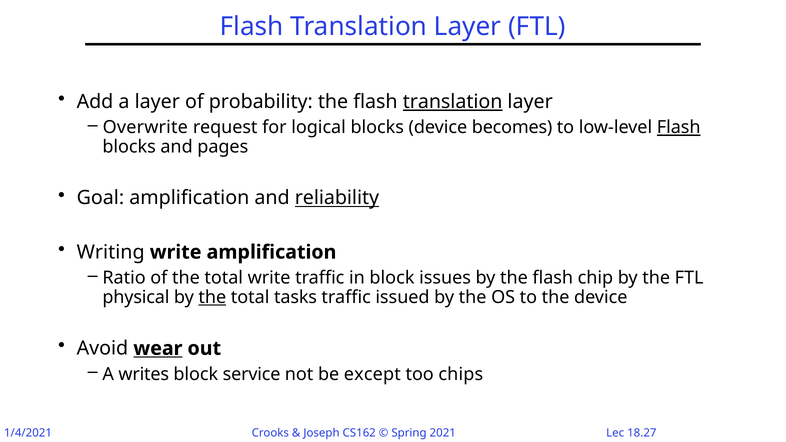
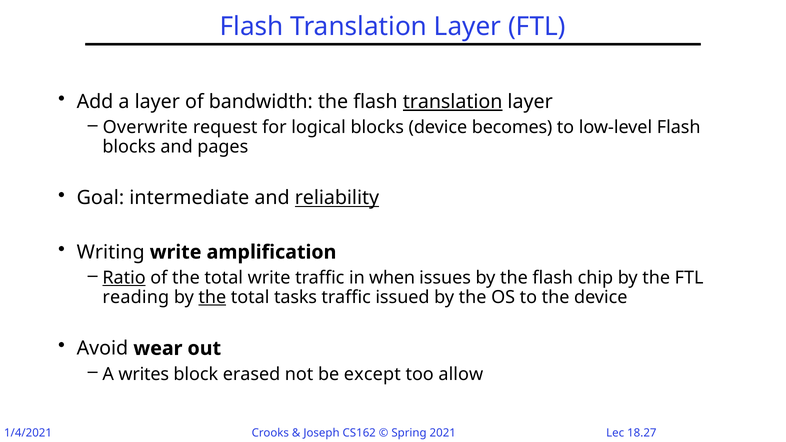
probability: probability -> bandwidth
Flash at (679, 128) underline: present -> none
Goal amplification: amplification -> intermediate
Ratio underline: none -> present
in block: block -> when
physical: physical -> reading
wear underline: present -> none
service: service -> erased
chips: chips -> allow
